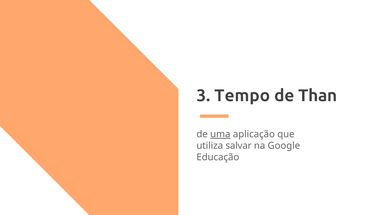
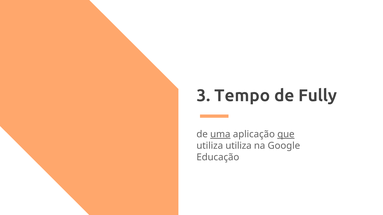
Than: Than -> Fully
que underline: none -> present
utiliza salvar: salvar -> utiliza
